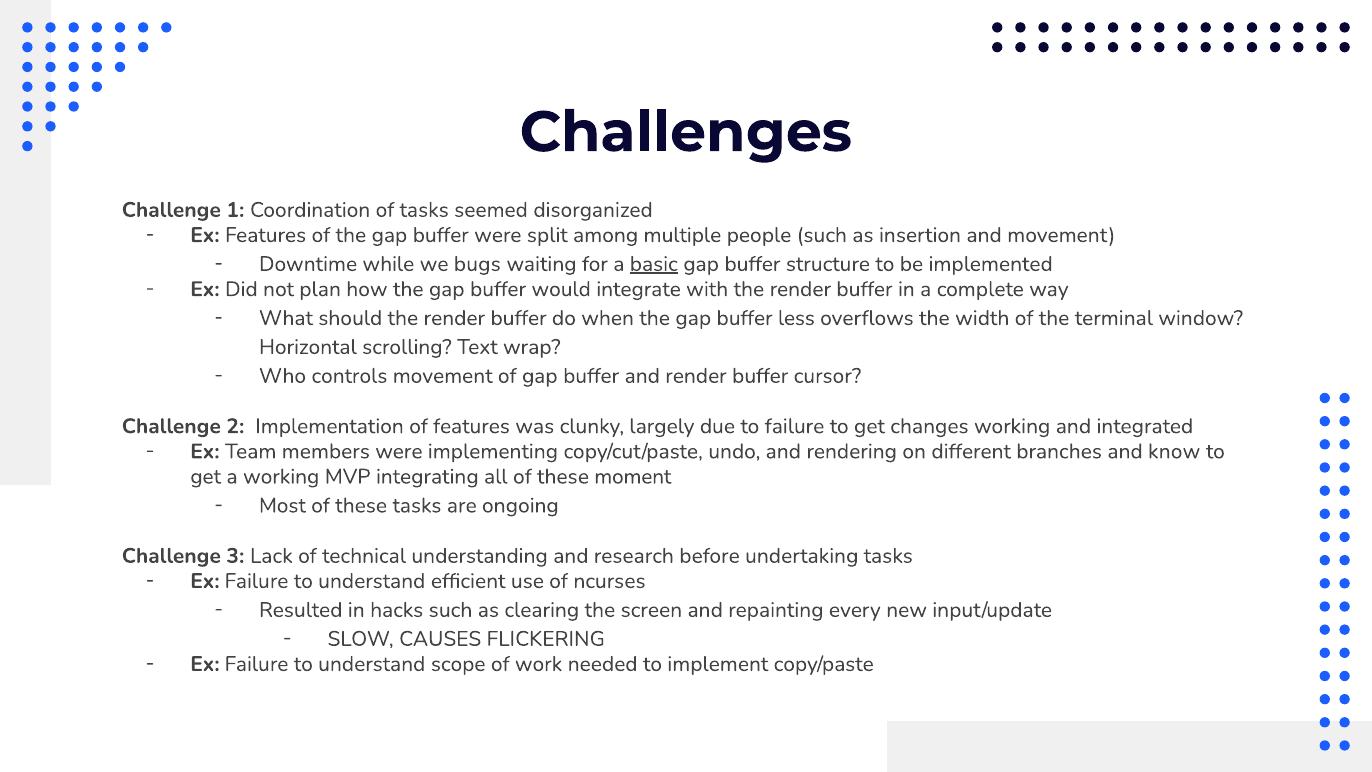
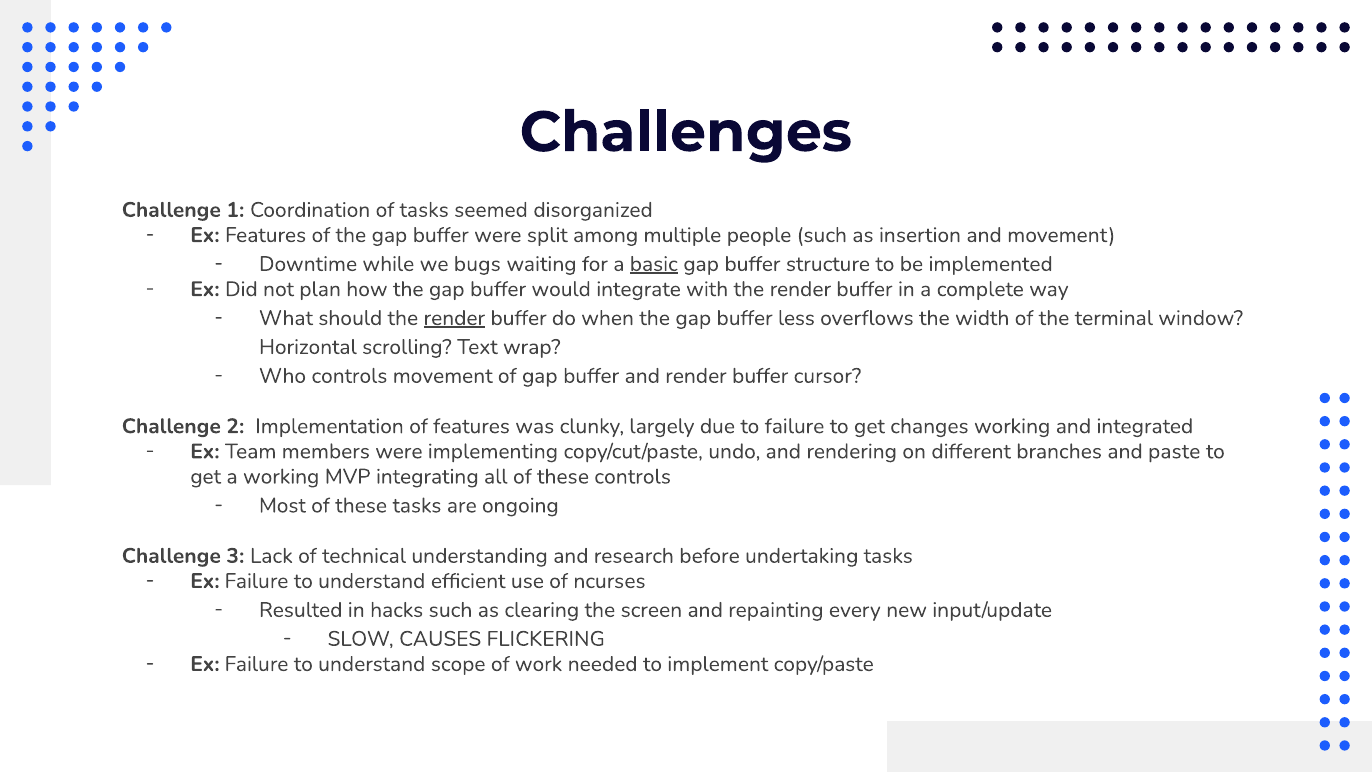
render at (454, 318) underline: none -> present
know: know -> paste
these moment: moment -> controls
